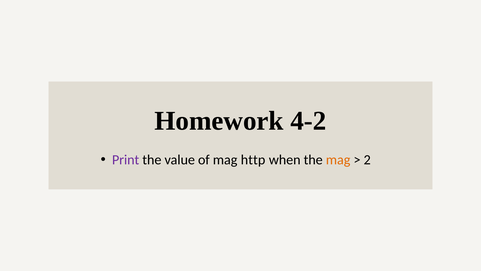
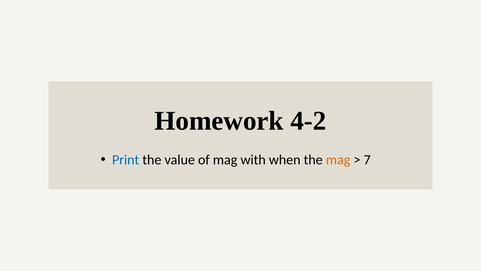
Print colour: purple -> blue
http: http -> with
2: 2 -> 7
